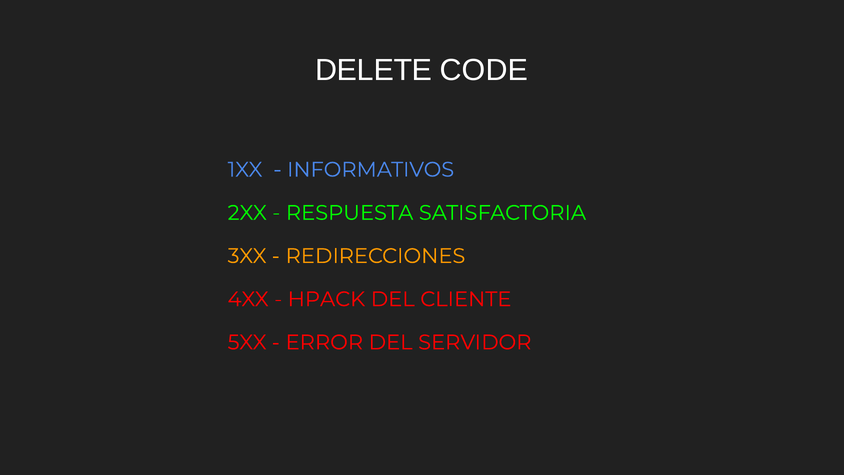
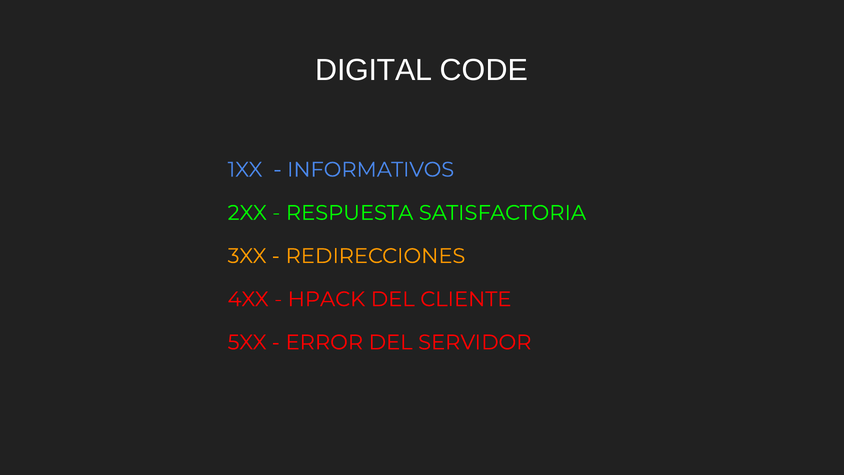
DELETE: DELETE -> DIGITAL
